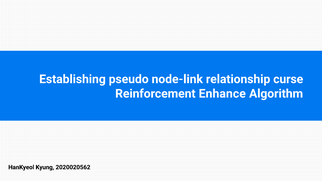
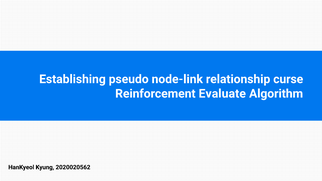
Enhance: Enhance -> Evaluate
